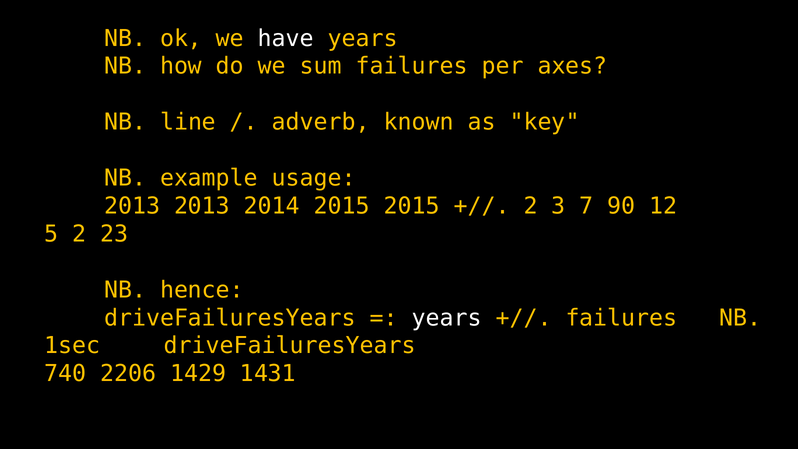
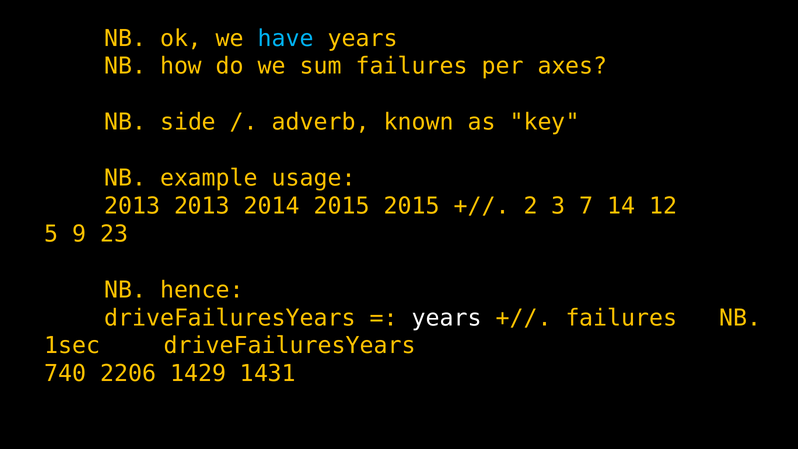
have colour: white -> light blue
line: line -> side
90: 90 -> 14
5 2: 2 -> 9
